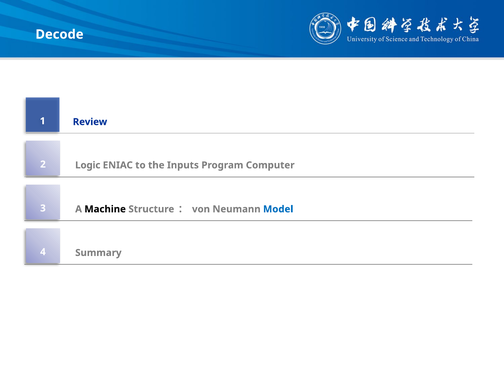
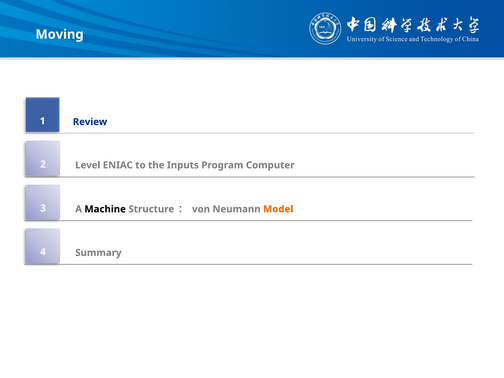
Decode: Decode -> Moving
Logic: Logic -> Level
Model colour: blue -> orange
